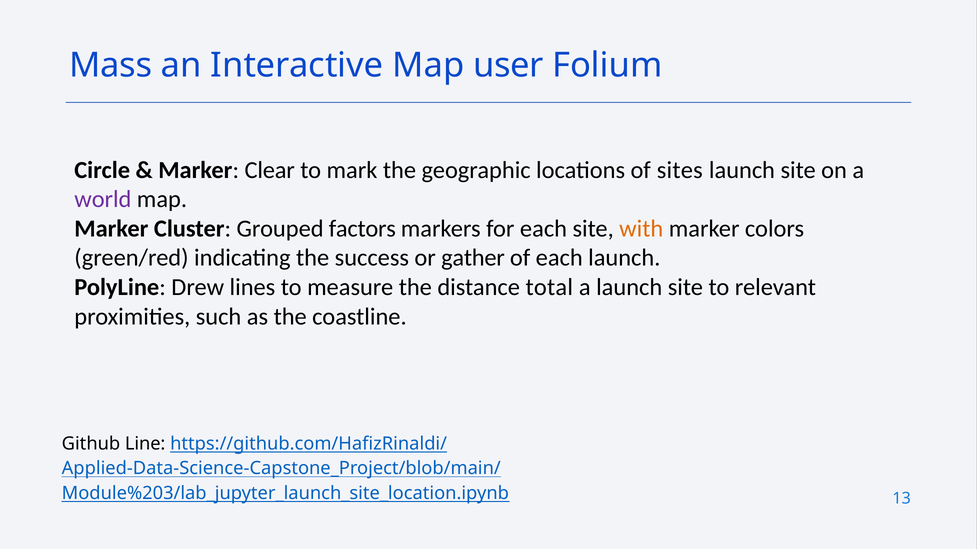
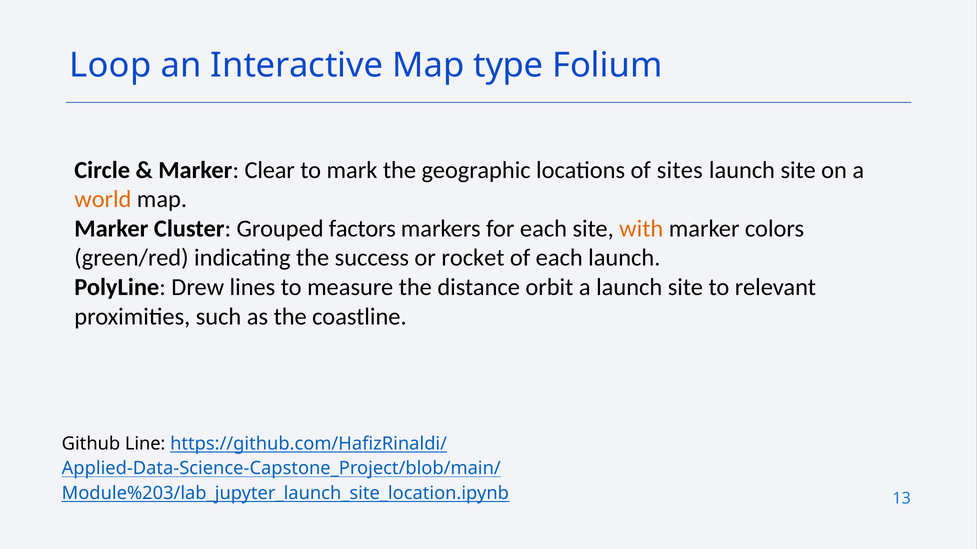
Mass: Mass -> Loop
user: user -> type
world colour: purple -> orange
gather: gather -> rocket
total: total -> orbit
